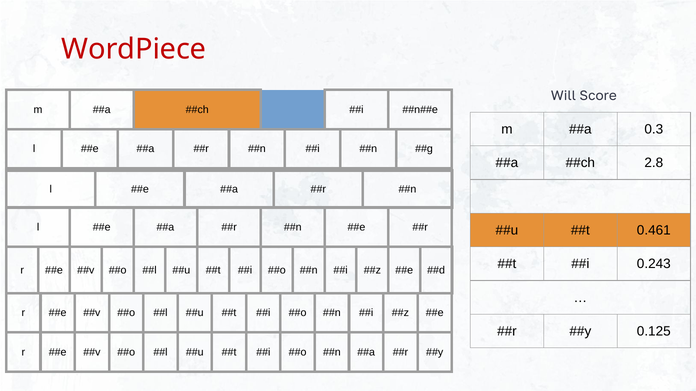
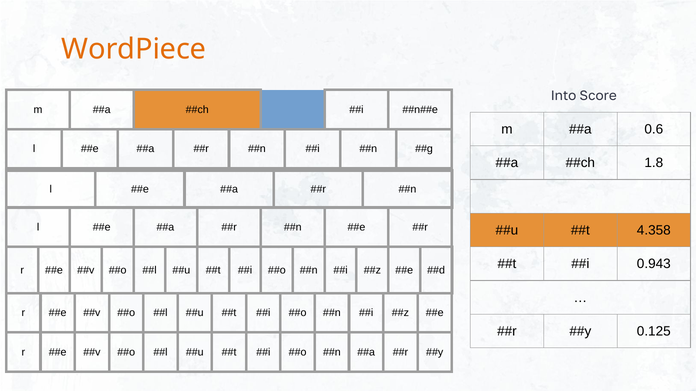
WordPiece colour: red -> orange
Will: Will -> Into
0.3: 0.3 -> 0.6
2.8: 2.8 -> 1.8
0.461: 0.461 -> 4.358
0.243: 0.243 -> 0.943
